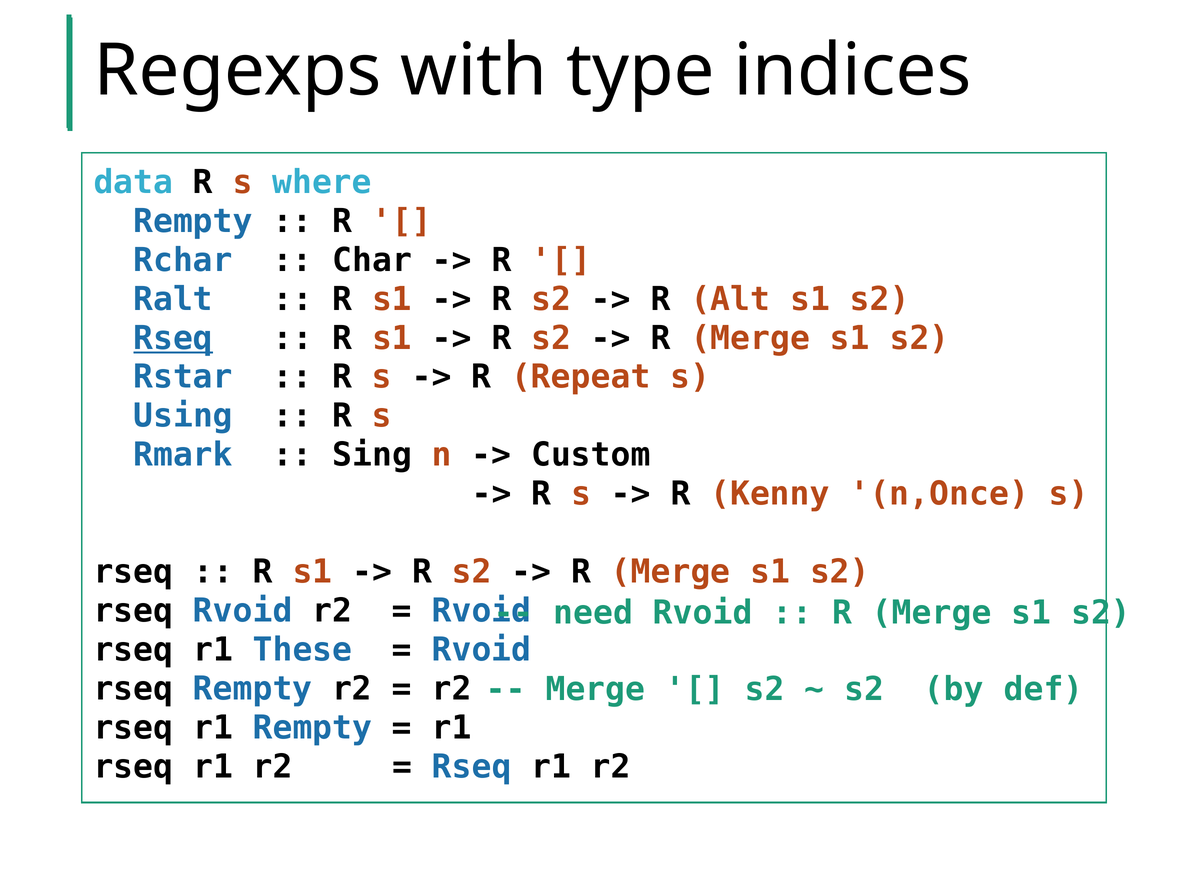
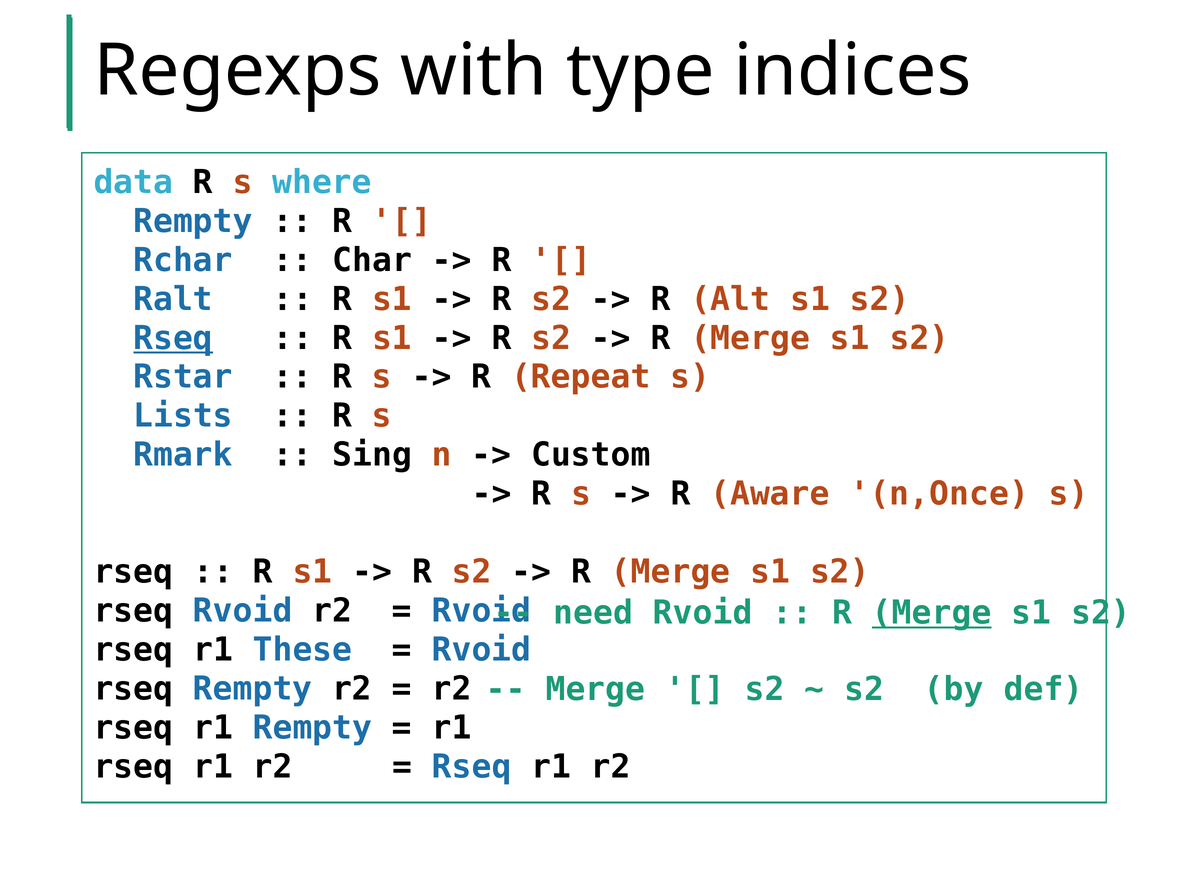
Using: Using -> Lists
Kenny: Kenny -> Aware
Merge at (932, 613) underline: none -> present
